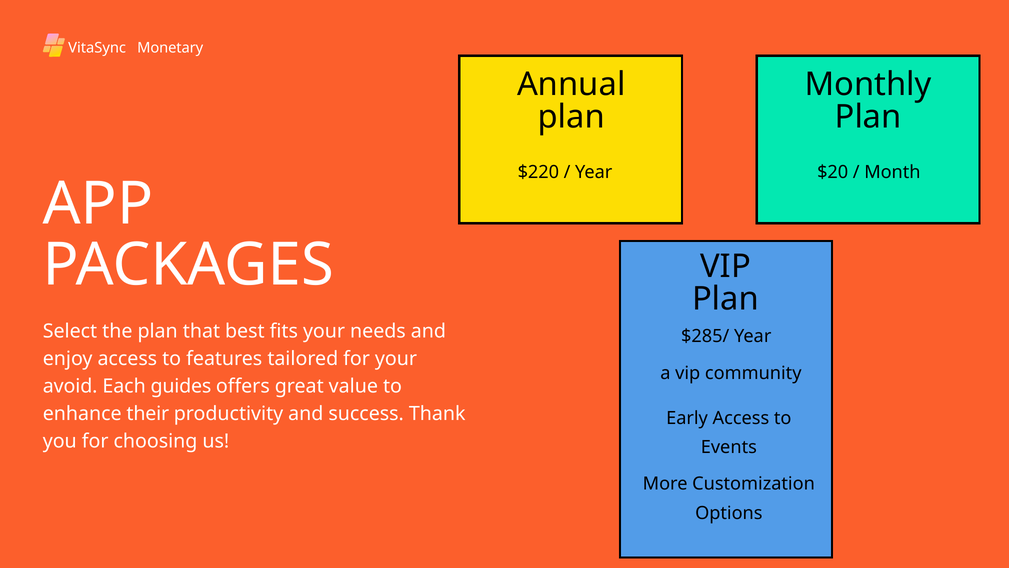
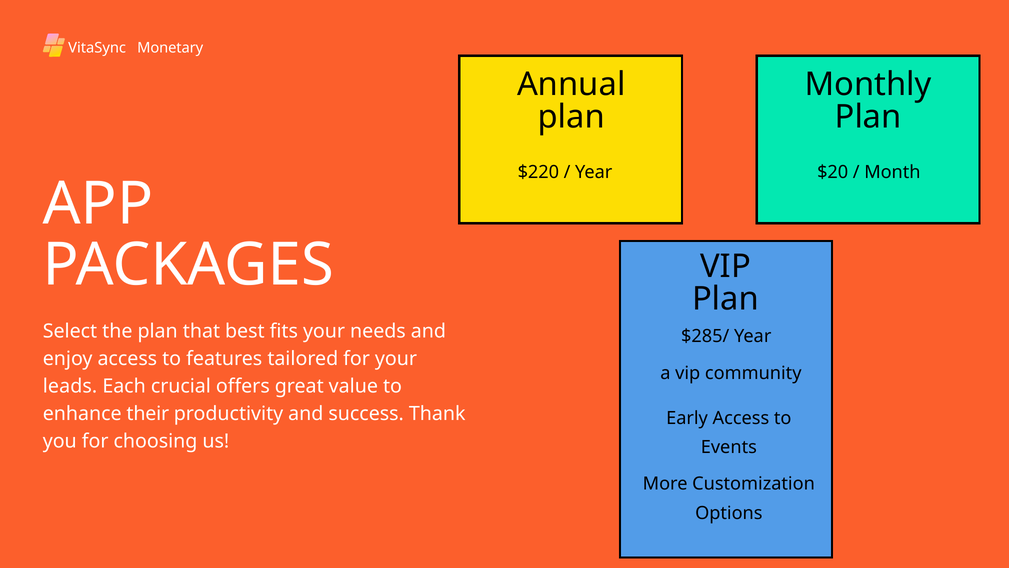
avoid: avoid -> leads
guides: guides -> crucial
